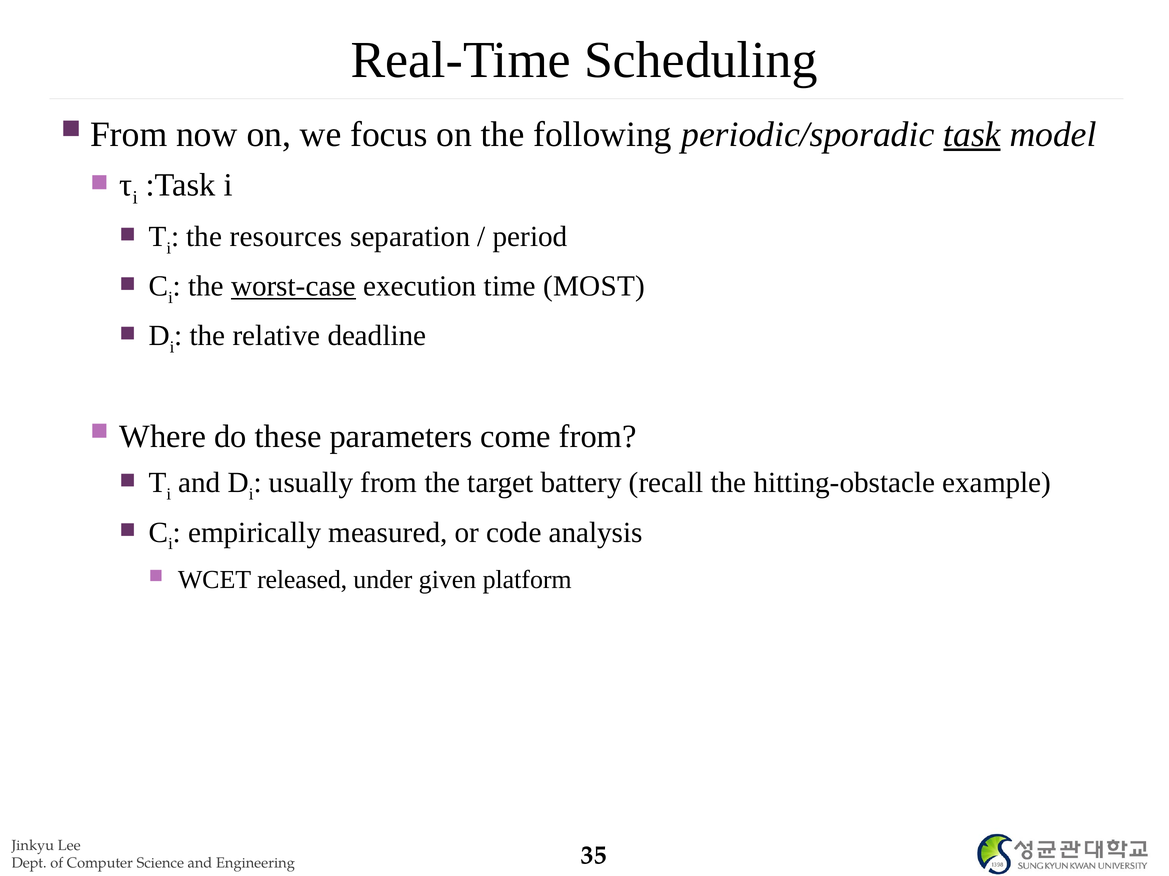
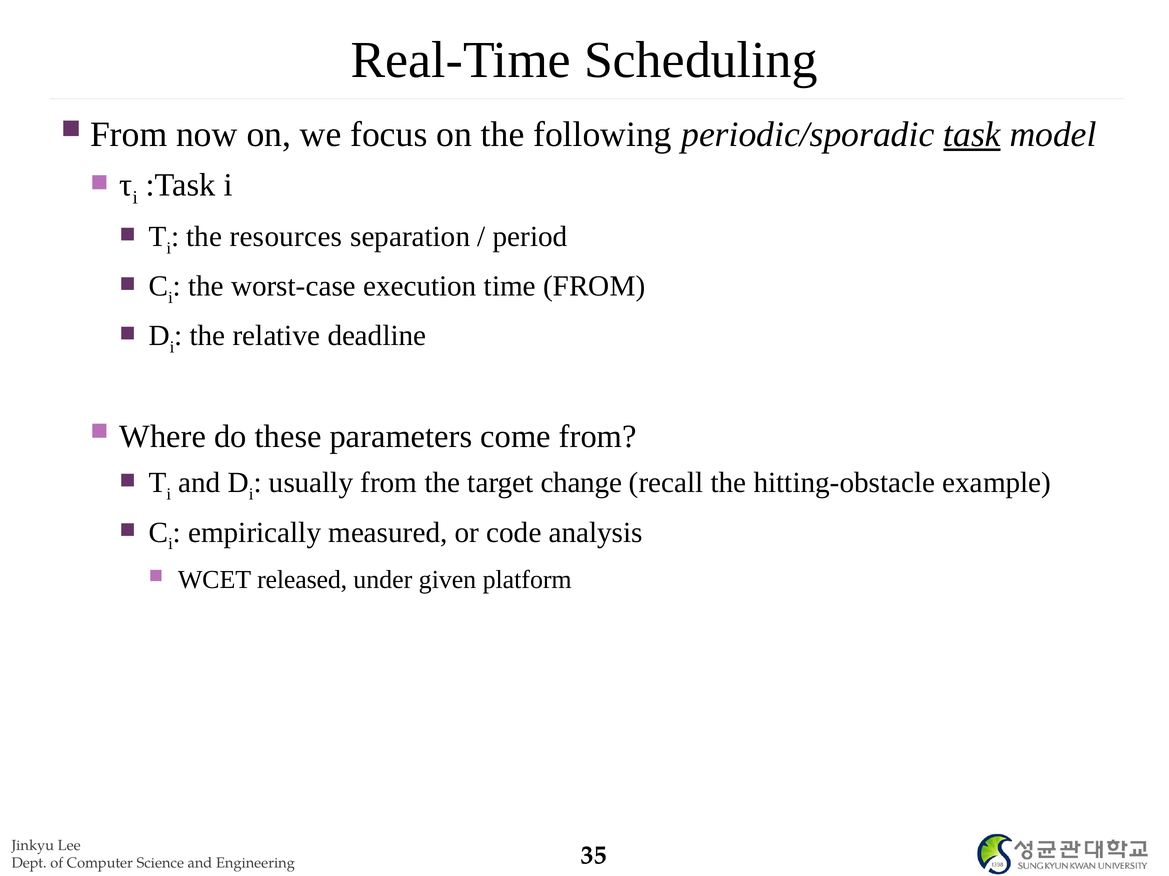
worst-case underline: present -> none
time MOST: MOST -> FROM
battery: battery -> change
